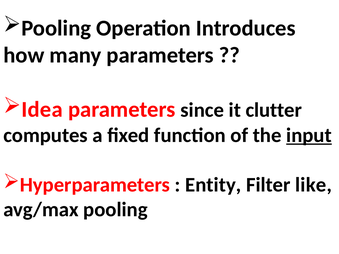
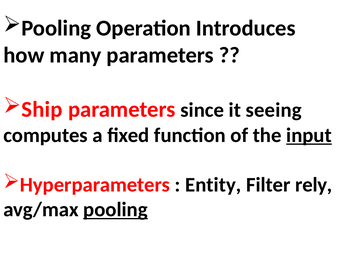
Idea: Idea -> Ship
clutter: clutter -> seeing
like: like -> rely
pooling at (115, 210) underline: none -> present
